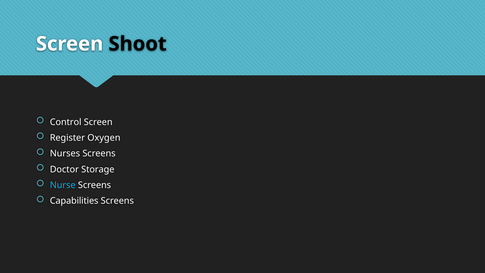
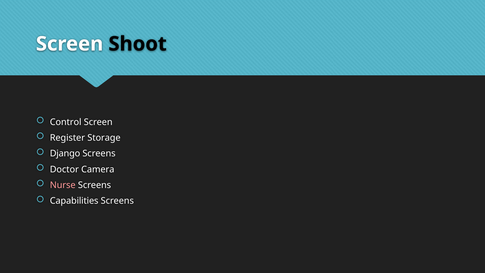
Oxygen: Oxygen -> Storage
Nurses: Nurses -> Django
Storage: Storage -> Camera
Nurse colour: light blue -> pink
